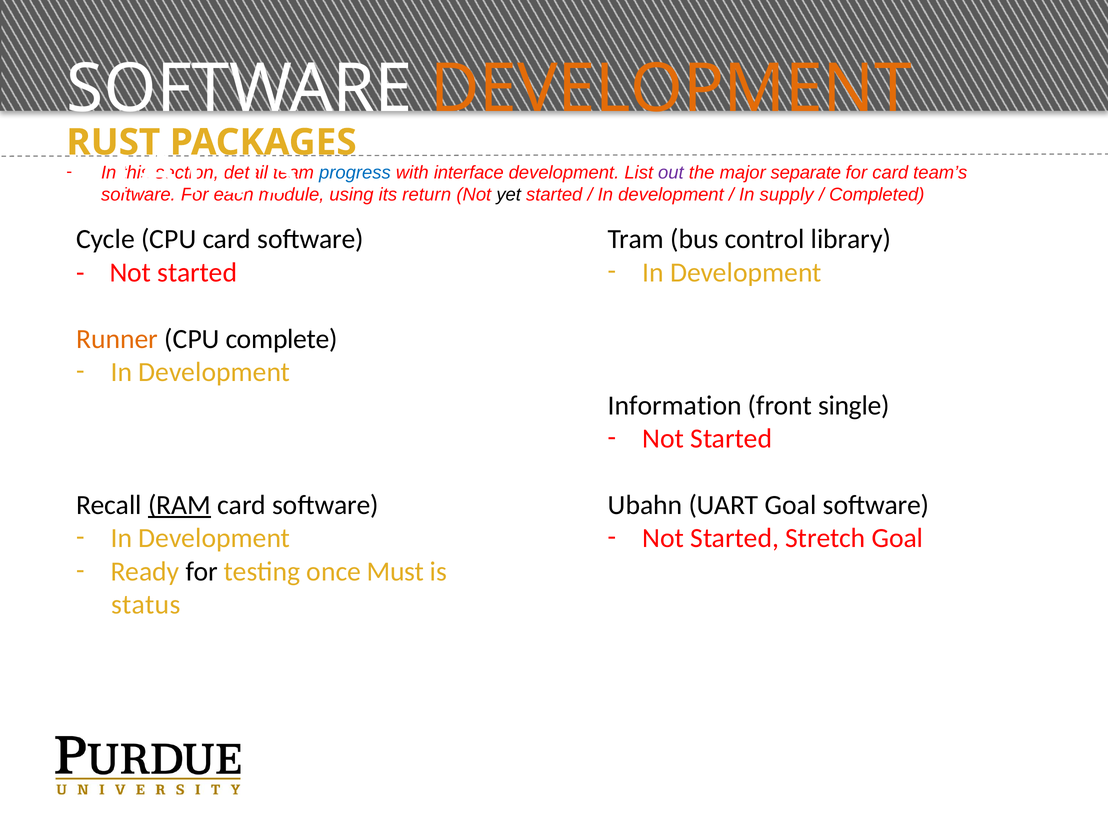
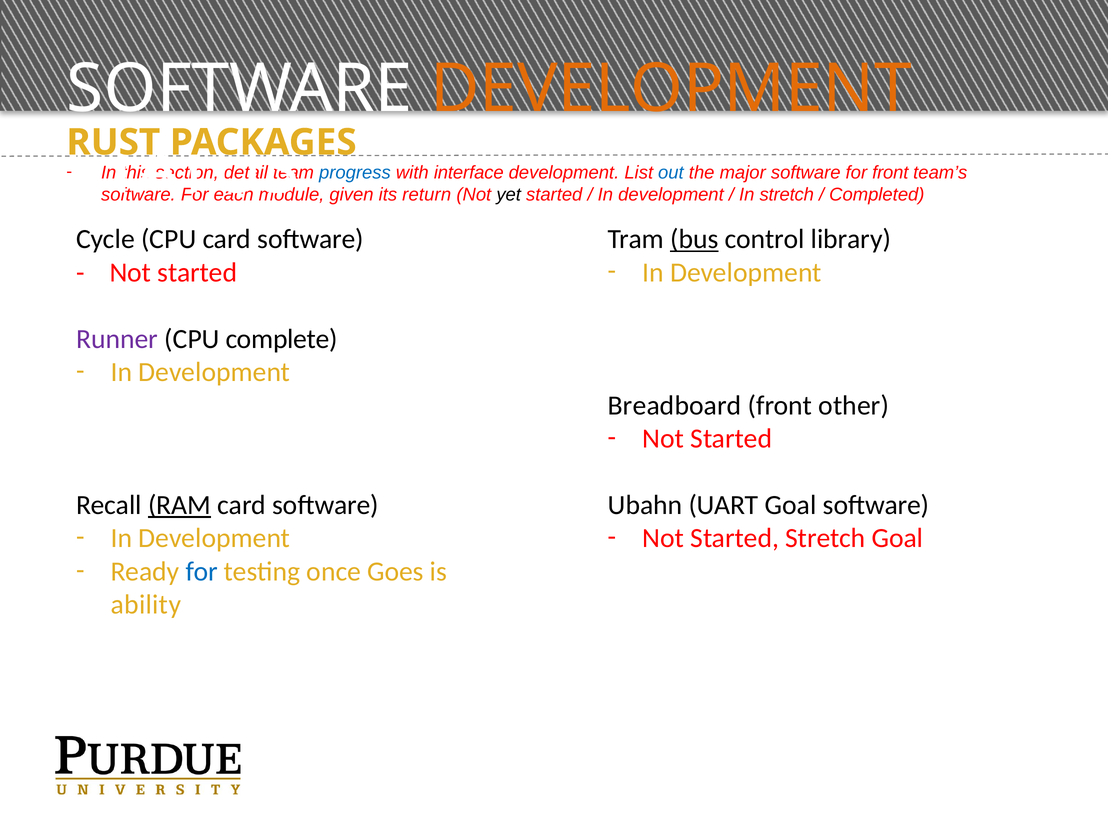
out colour: purple -> blue
major separate: separate -> software
for card: card -> front
using: using -> given
In supply: supply -> stretch
bus underline: none -> present
Runner colour: orange -> purple
Information: Information -> Breadboard
single: single -> other
for at (202, 572) colour: black -> blue
Must: Must -> Goes
status at (146, 605): status -> ability
